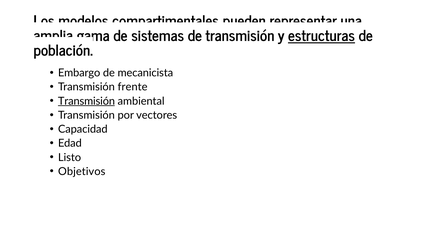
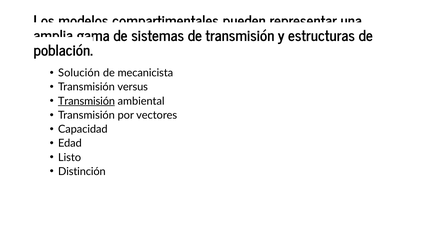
estructuras underline: present -> none
Embargo: Embargo -> Solución
frente: frente -> versus
Objetivos: Objetivos -> Distinción
